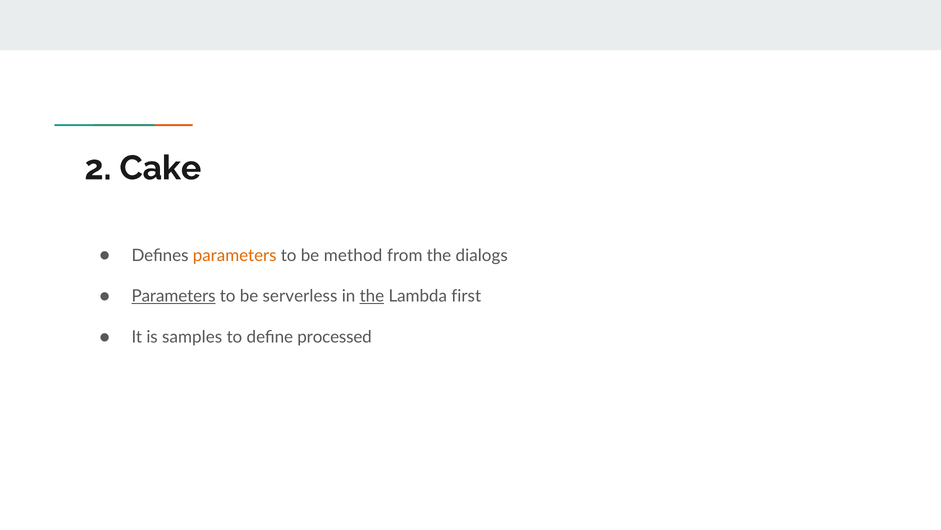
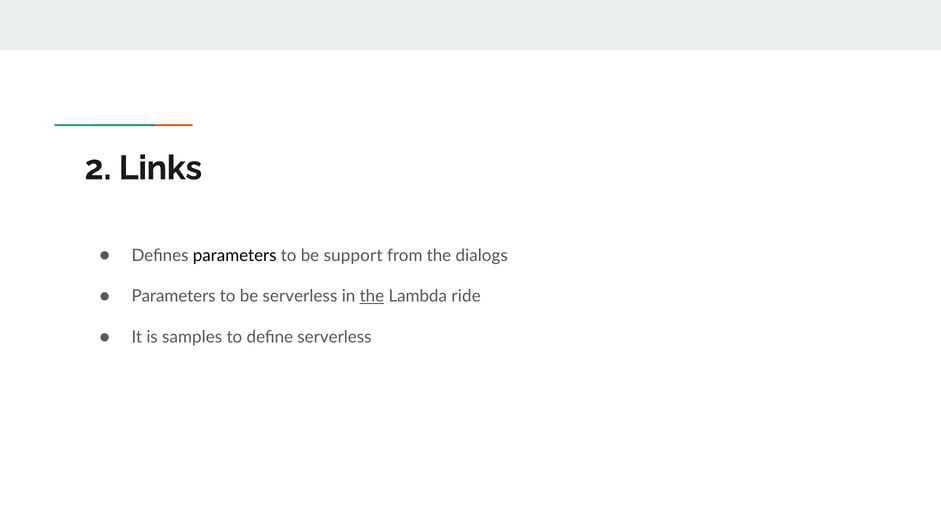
Cake: Cake -> Links
parameters at (235, 255) colour: orange -> black
method: method -> support
Parameters at (174, 296) underline: present -> none
first: first -> ride
define processed: processed -> serverless
